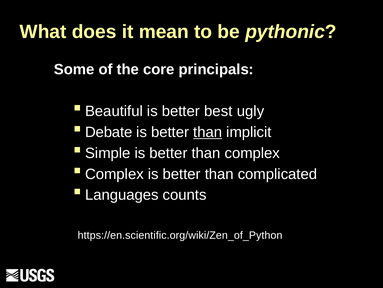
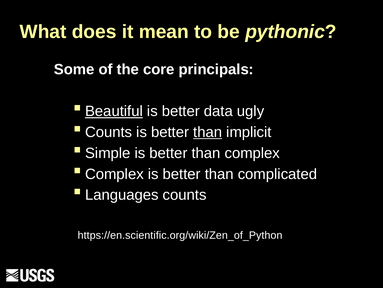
Beautiful underline: none -> present
best: best -> data
Debate at (109, 132): Debate -> Counts
